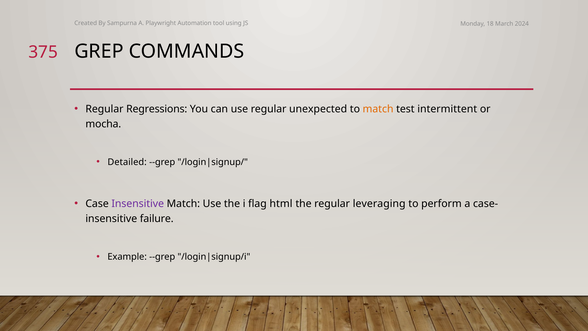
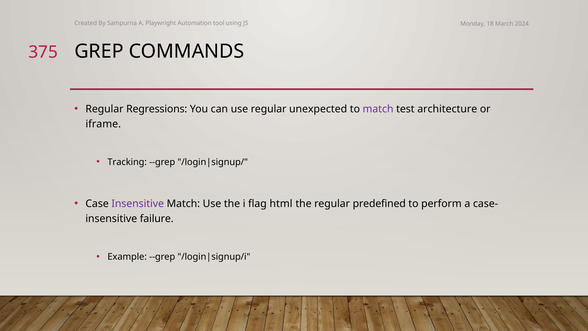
match at (378, 109) colour: orange -> purple
intermittent: intermittent -> architecture
mocha: mocha -> iframe
Detailed: Detailed -> Tracking
leveraging: leveraging -> predefined
